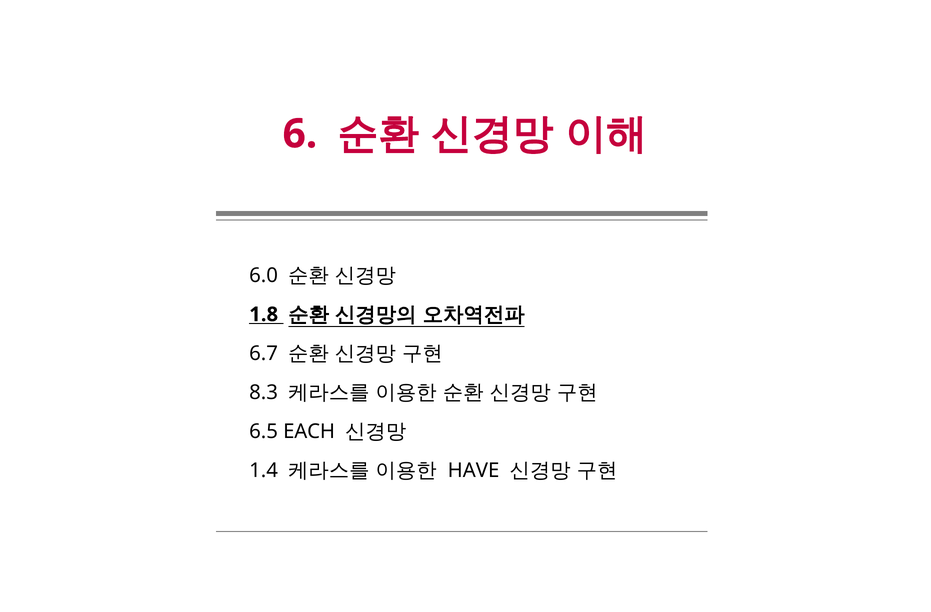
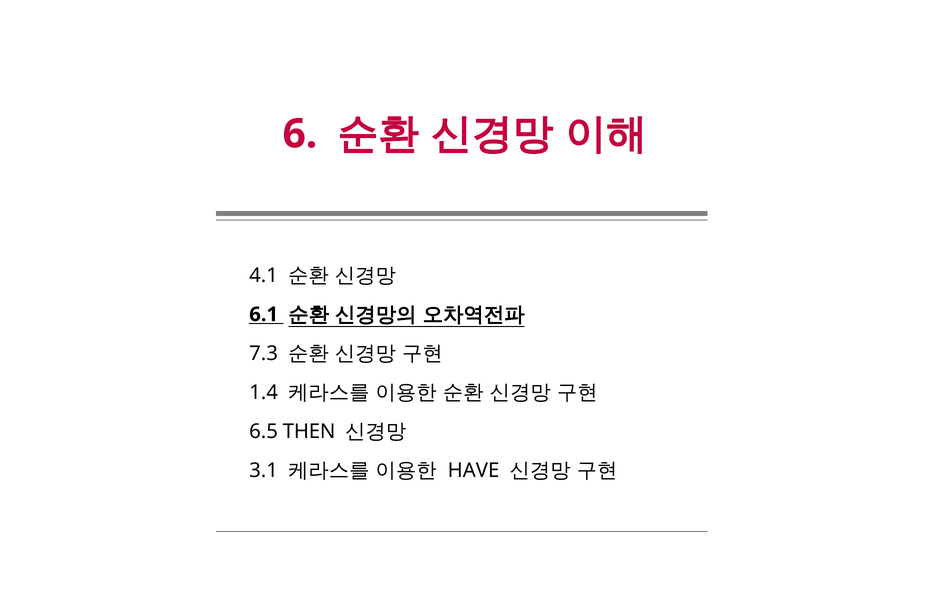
6.0: 6.0 -> 4.1
1.8: 1.8 -> 6.1
6.7: 6.7 -> 7.3
8.3: 8.3 -> 1.4
EACH: EACH -> THEN
1.4: 1.4 -> 3.1
